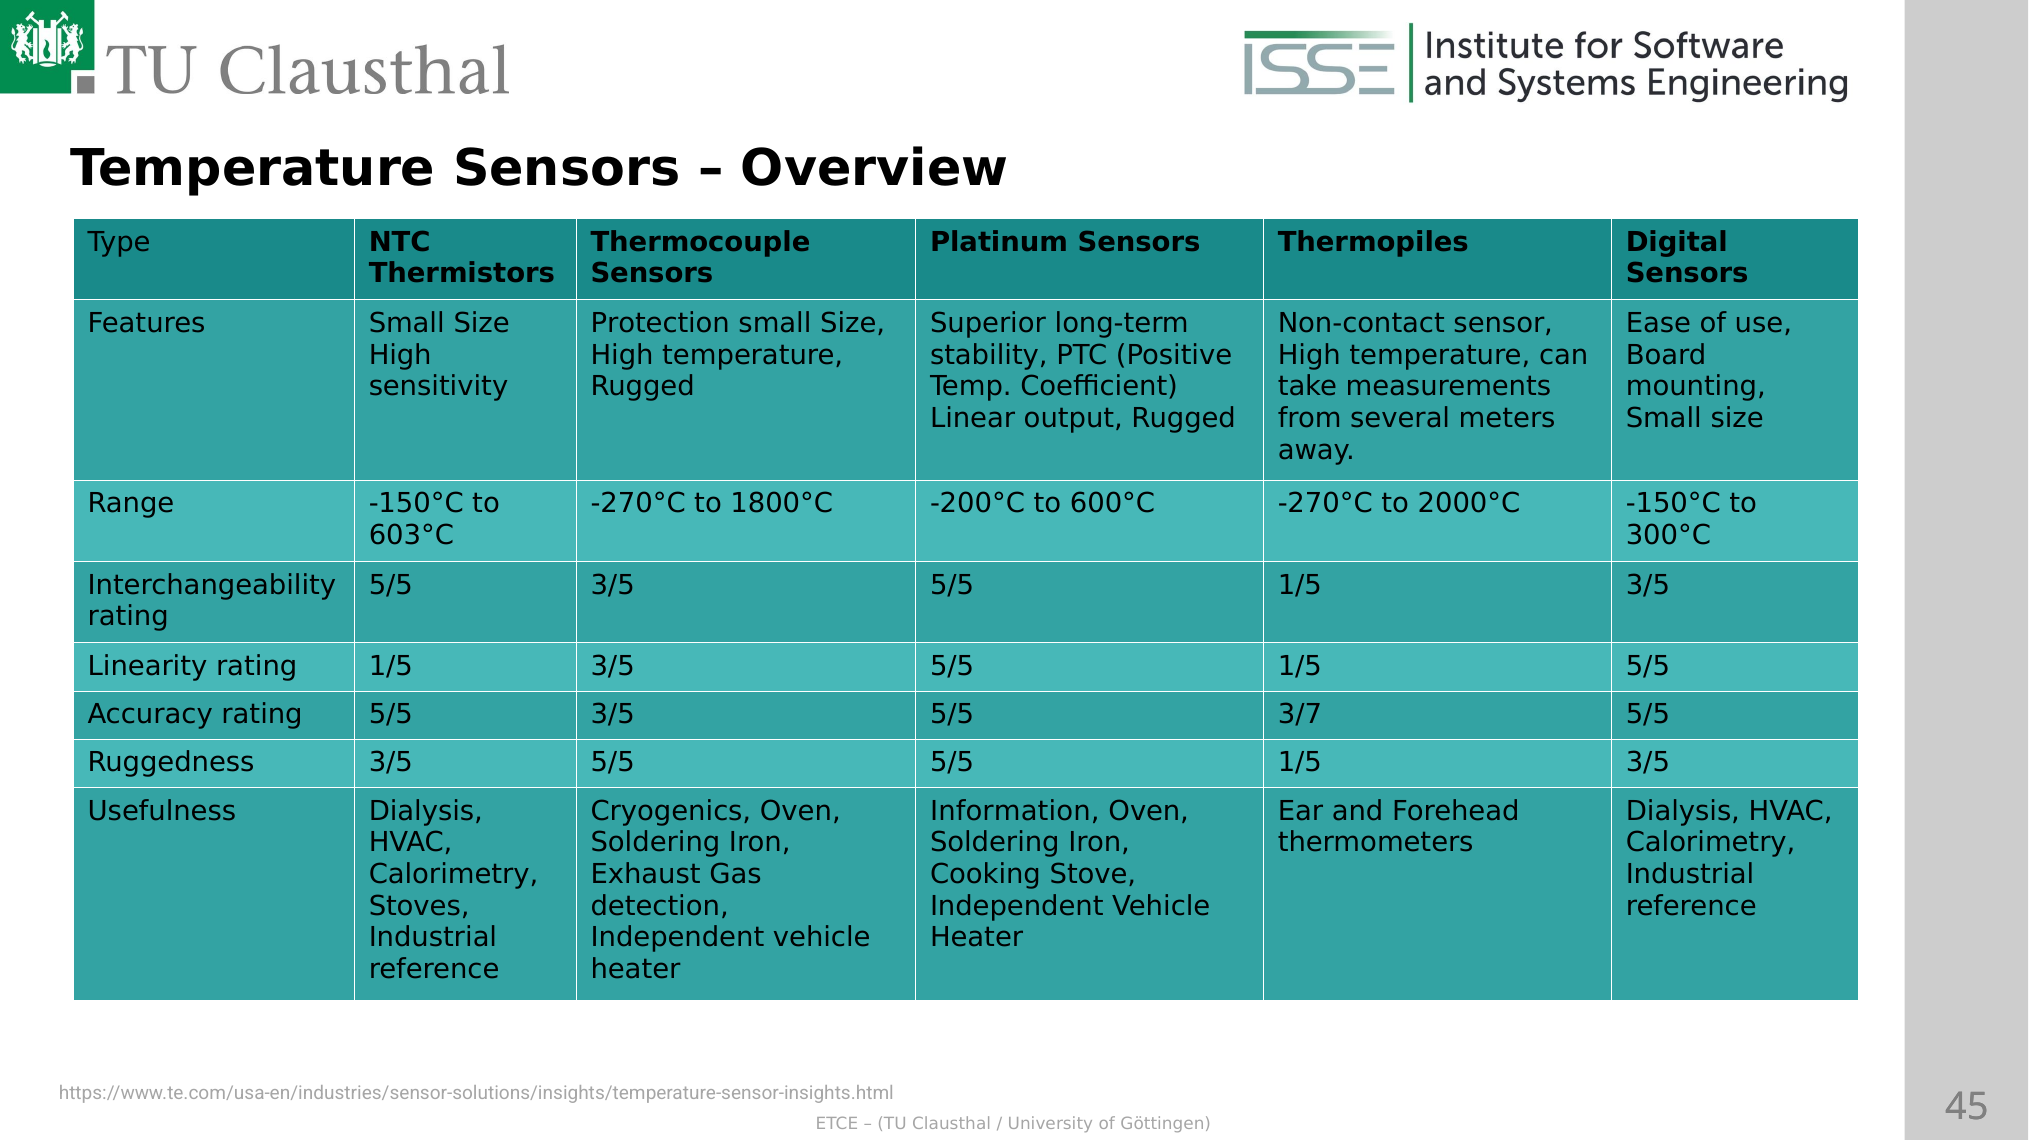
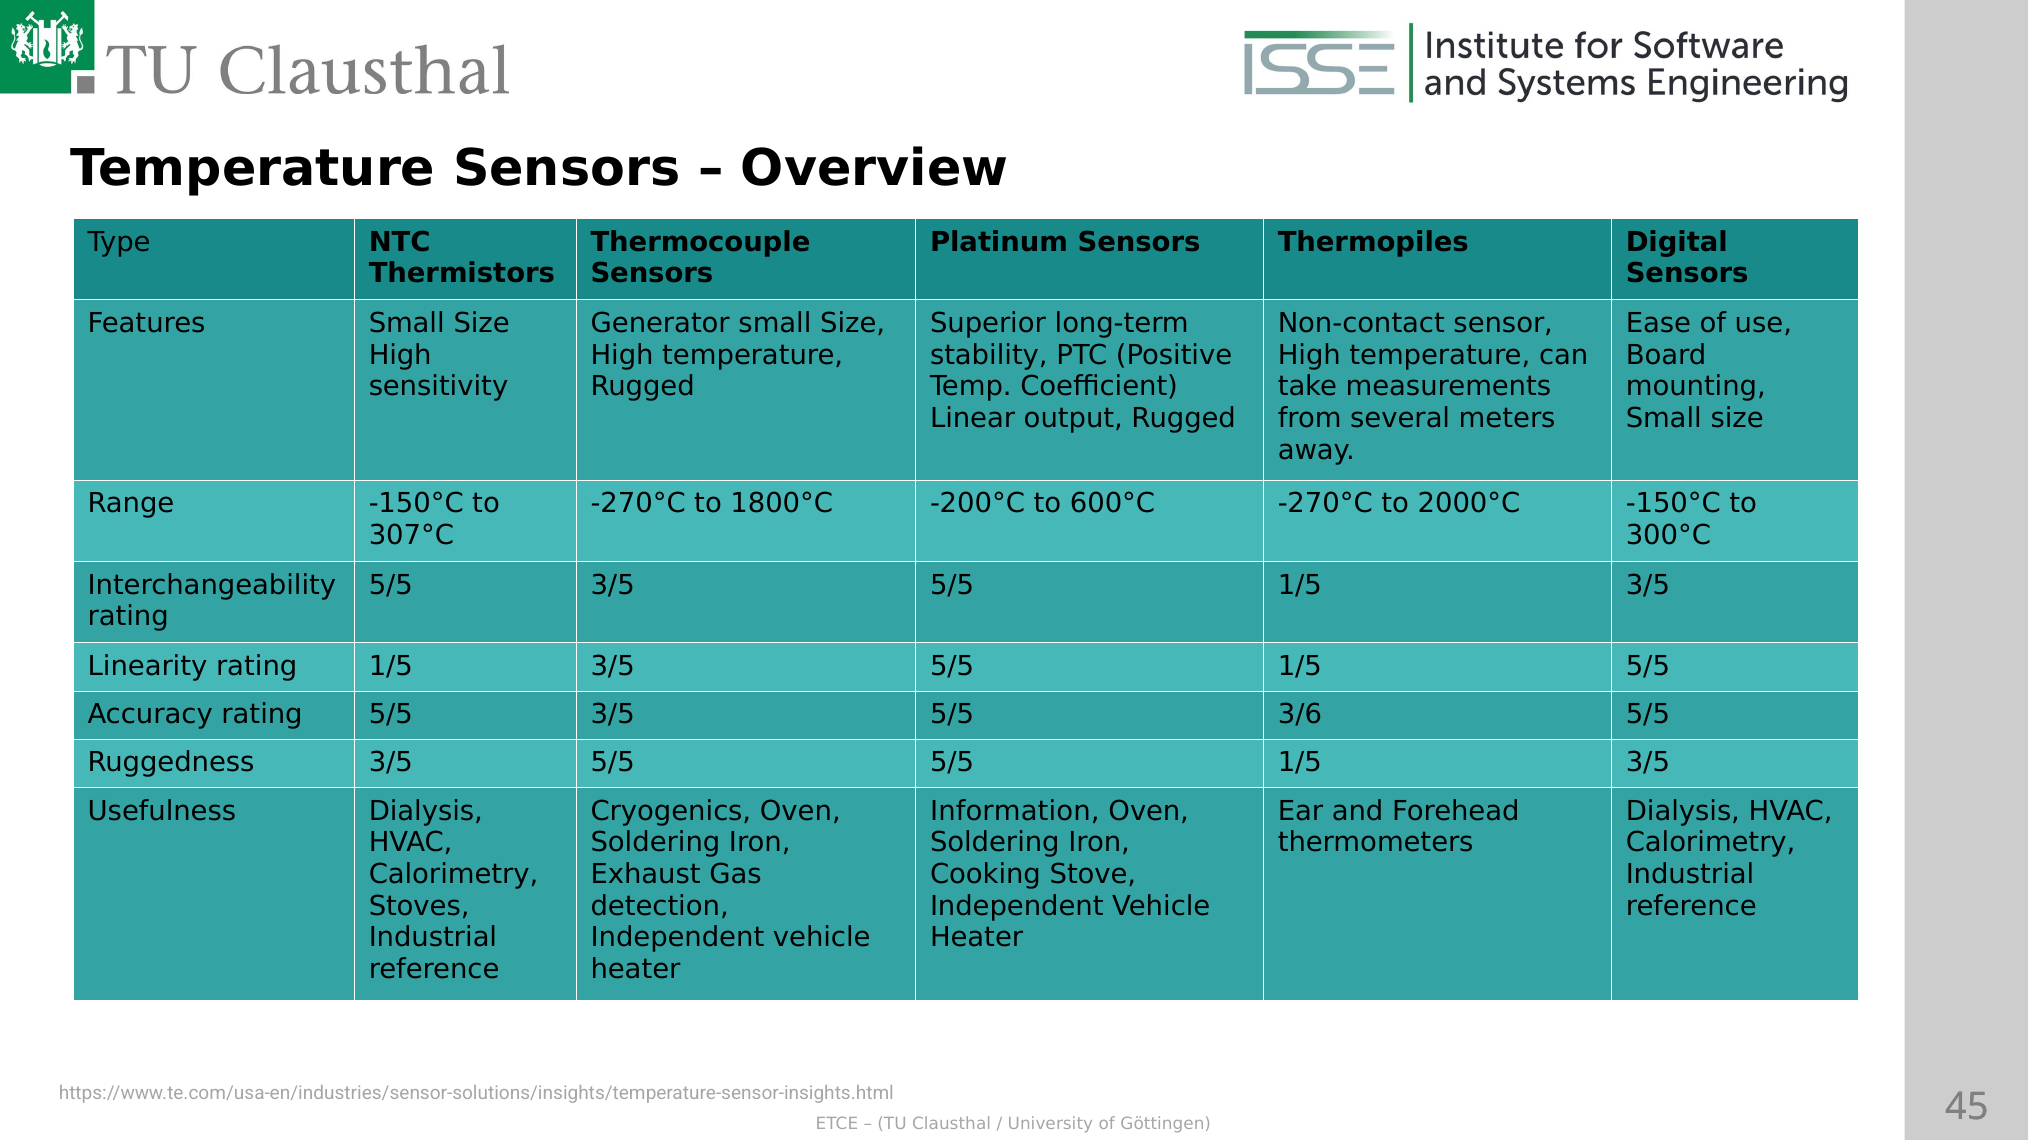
Protection: Protection -> Generator
603°C: 603°C -> 307°C
3/7: 3/7 -> 3/6
